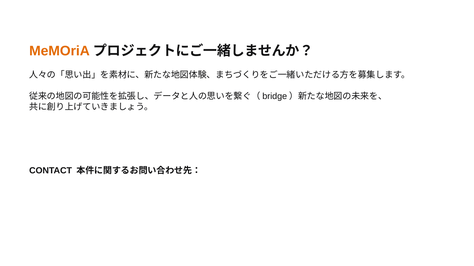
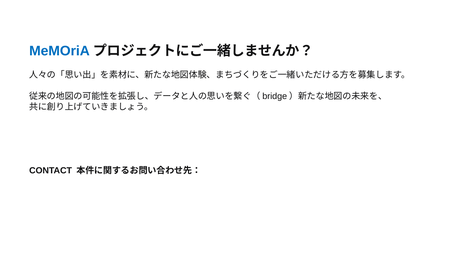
MeMOriA colour: orange -> blue
